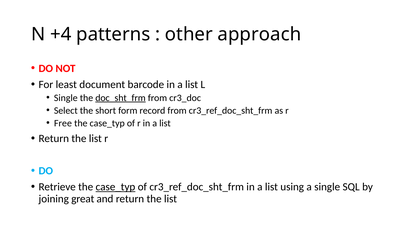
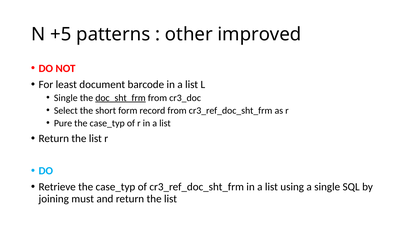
+4: +4 -> +5
approach: approach -> improved
Free: Free -> Pure
case_typ at (115, 187) underline: present -> none
great: great -> must
